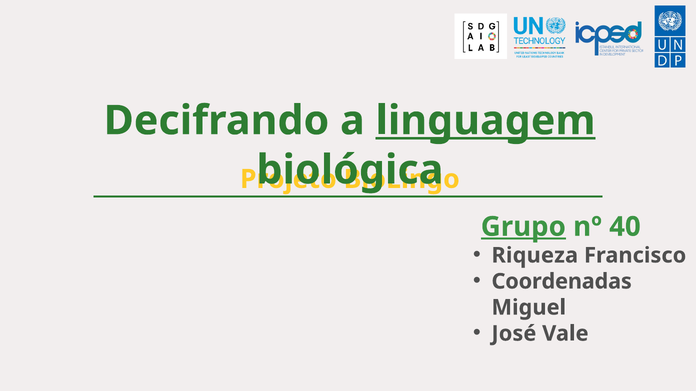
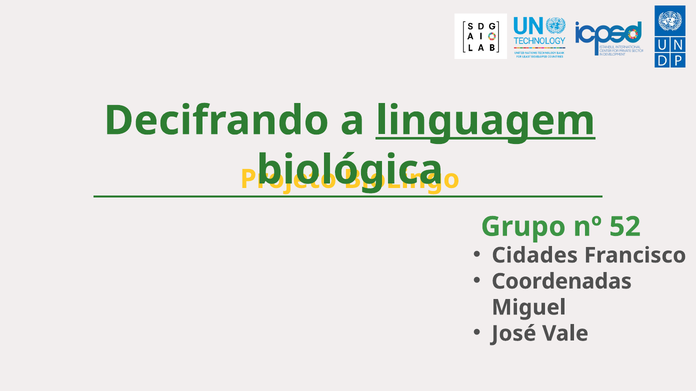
Grupo underline: present -> none
40: 40 -> 52
Riqueza: Riqueza -> Cidades
